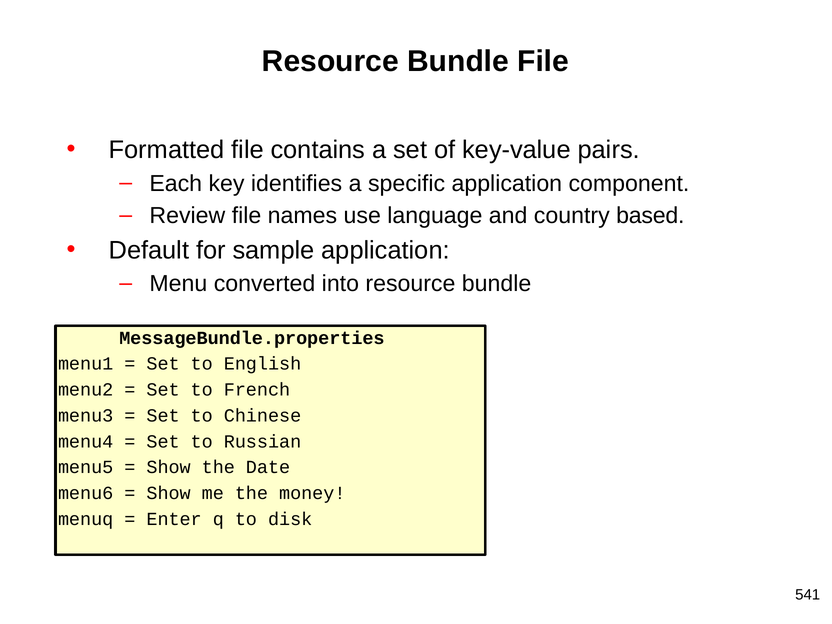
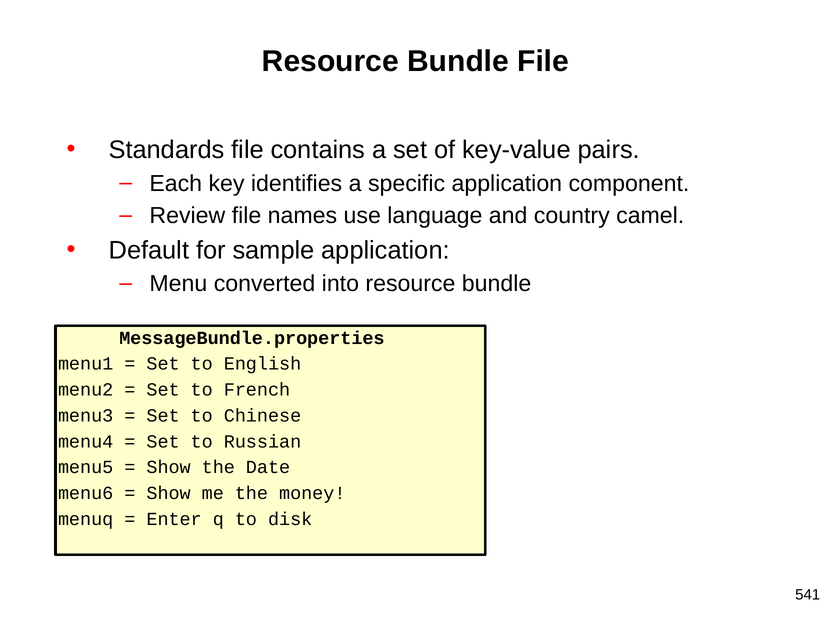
Formatted: Formatted -> Standards
based: based -> camel
